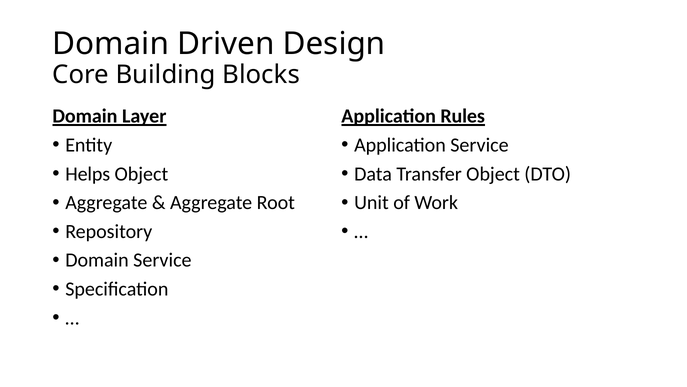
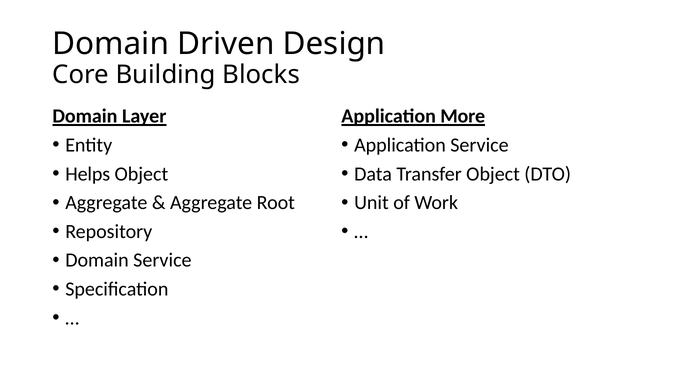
Rules: Rules -> More
